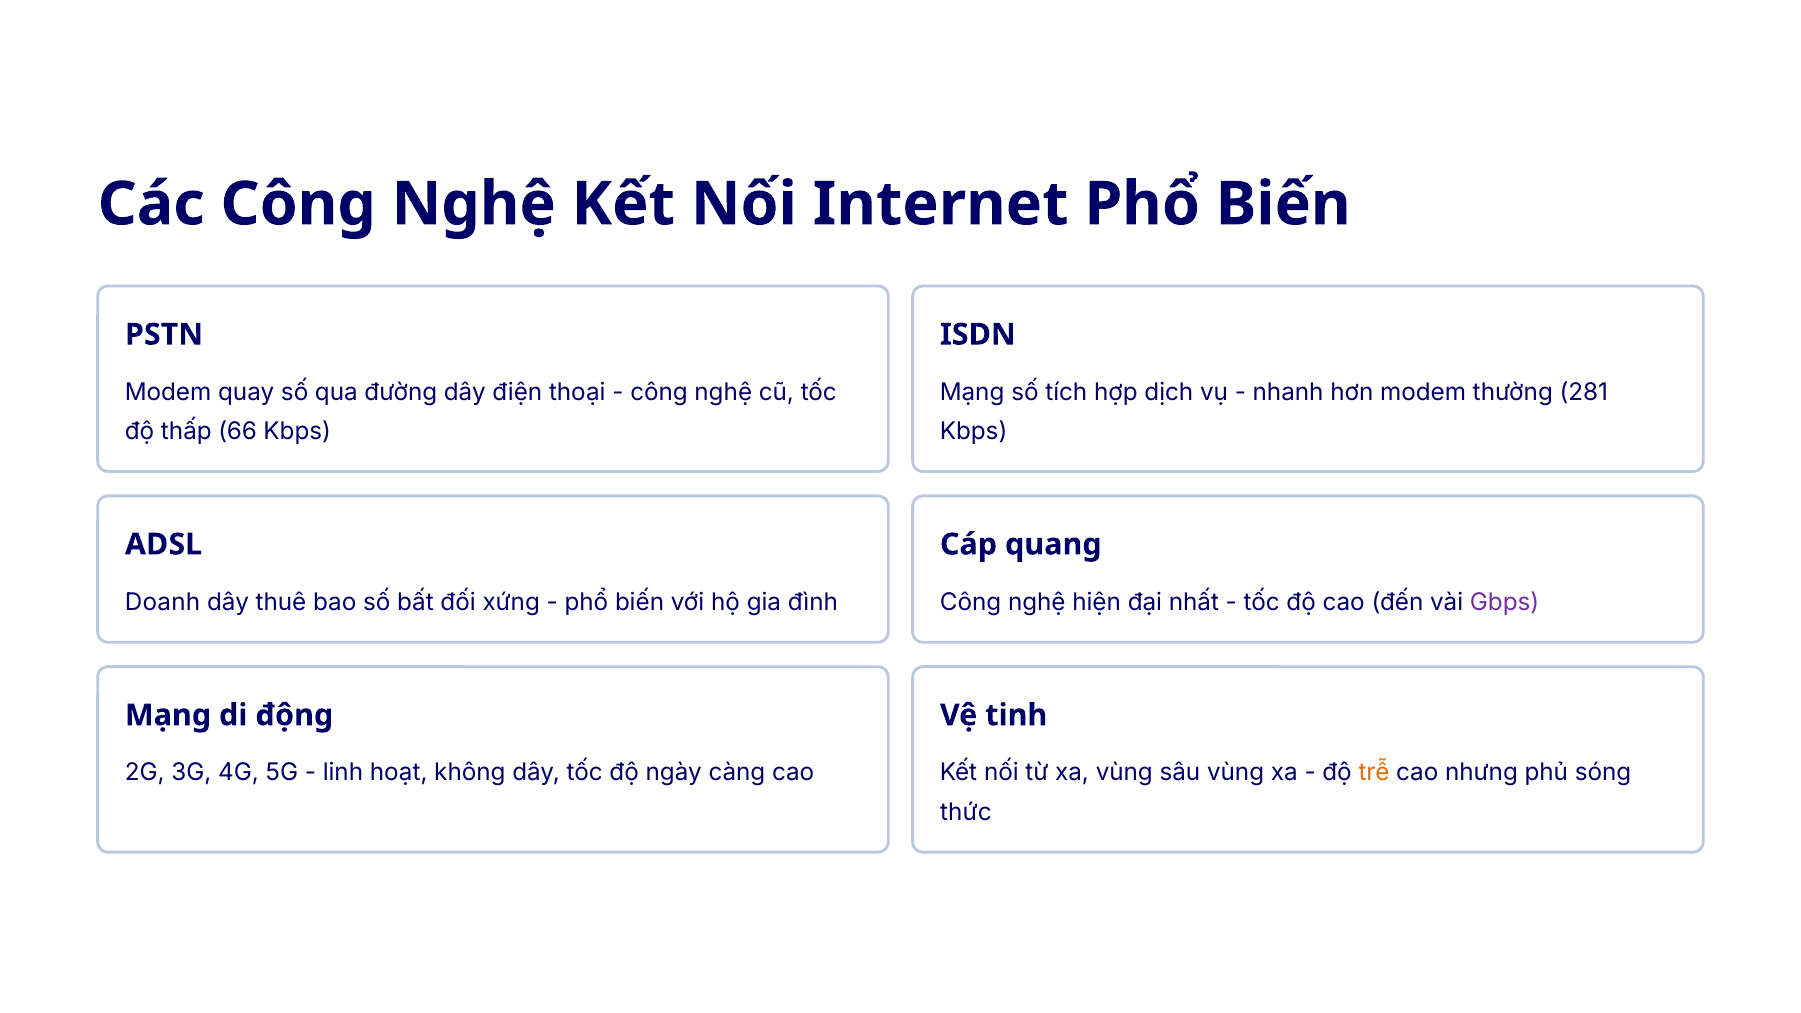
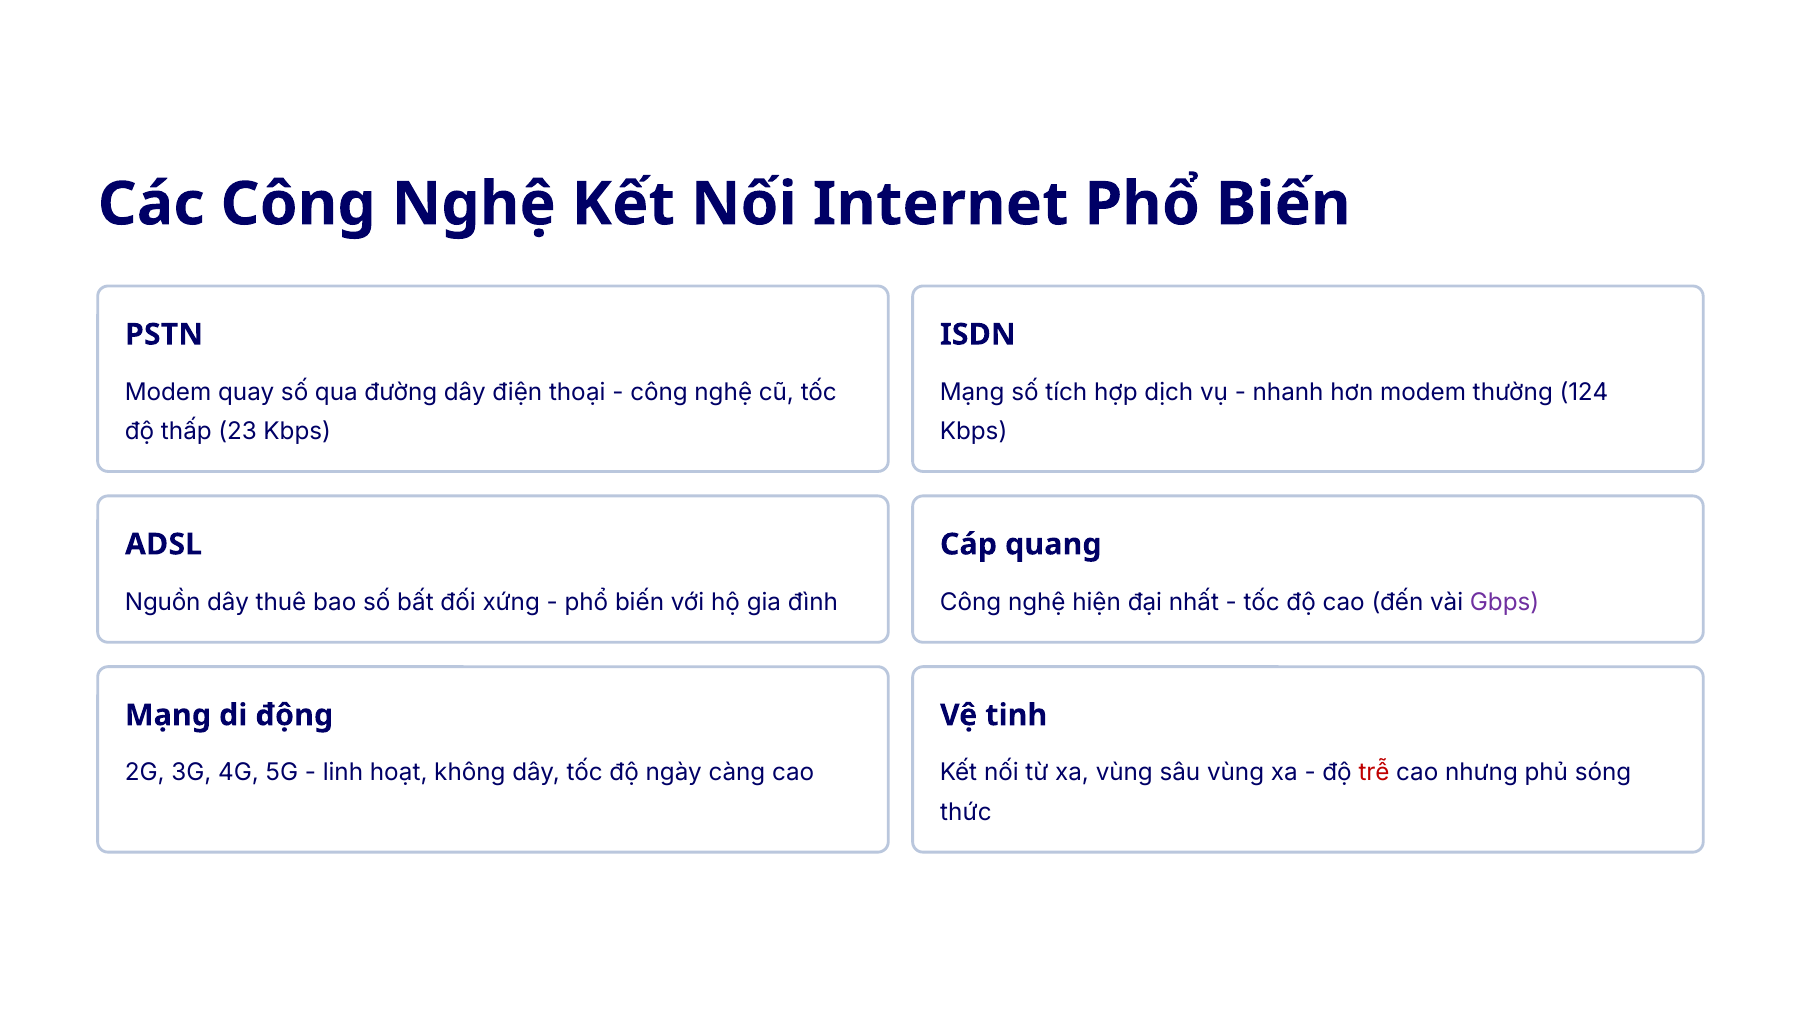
281: 281 -> 124
66: 66 -> 23
Doanh: Doanh -> Nguồn
trễ colour: orange -> red
